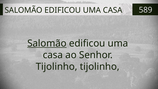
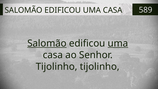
uma at (118, 43) underline: none -> present
